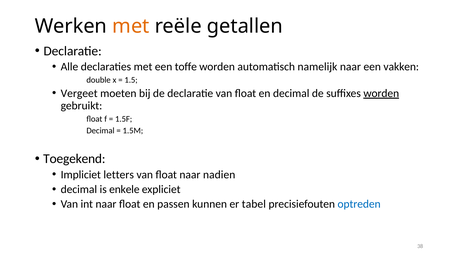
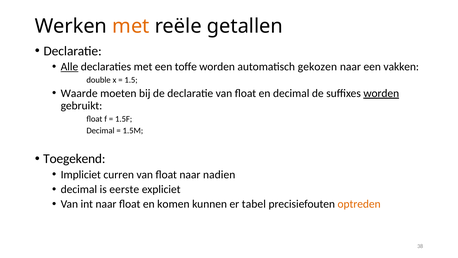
Alle underline: none -> present
namelijk: namelijk -> gekozen
Vergeet: Vergeet -> Waarde
letters: letters -> curren
enkele: enkele -> eerste
passen: passen -> komen
optreden colour: blue -> orange
